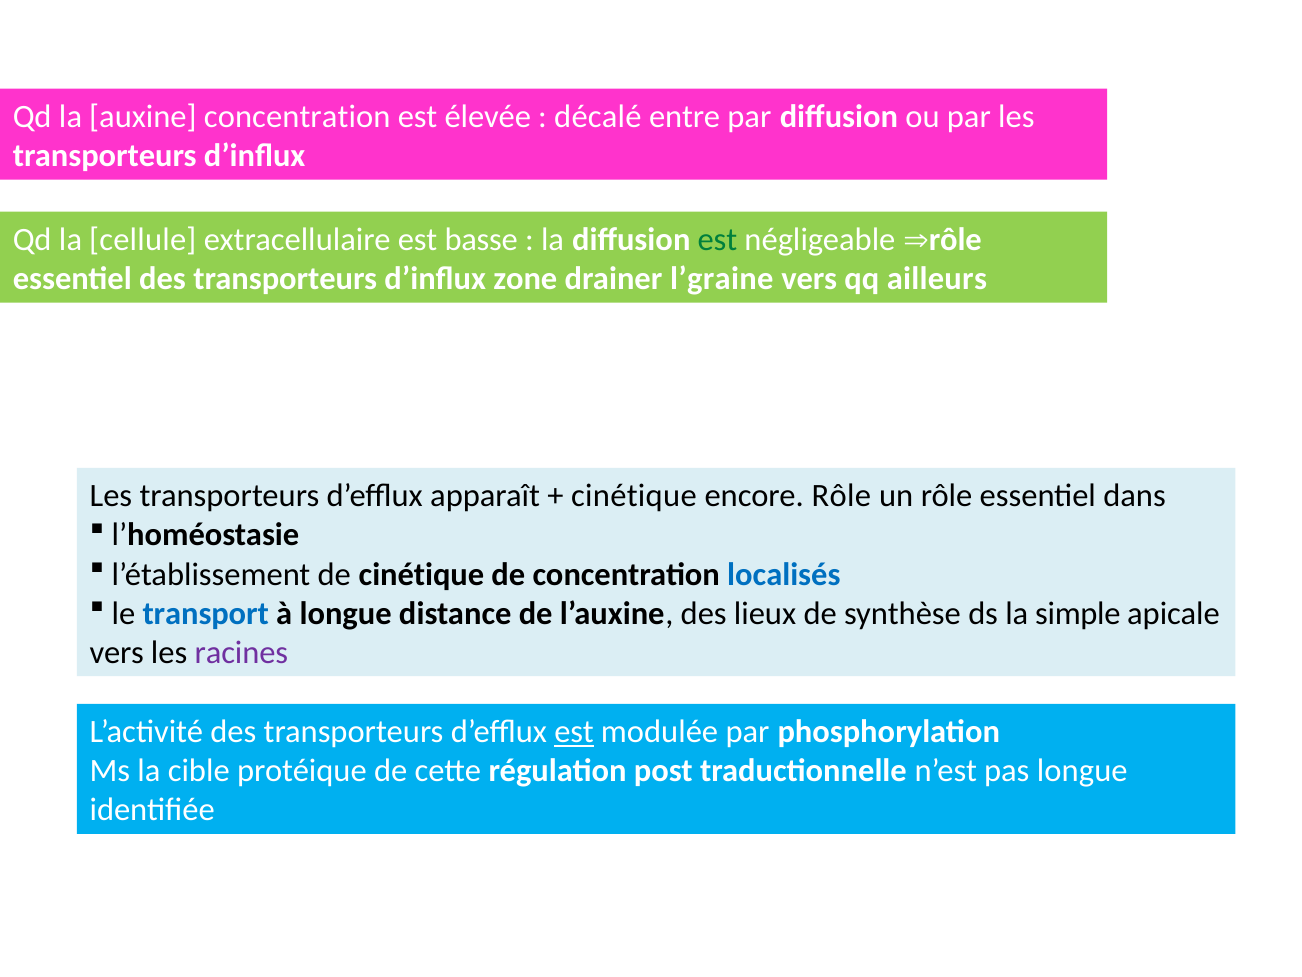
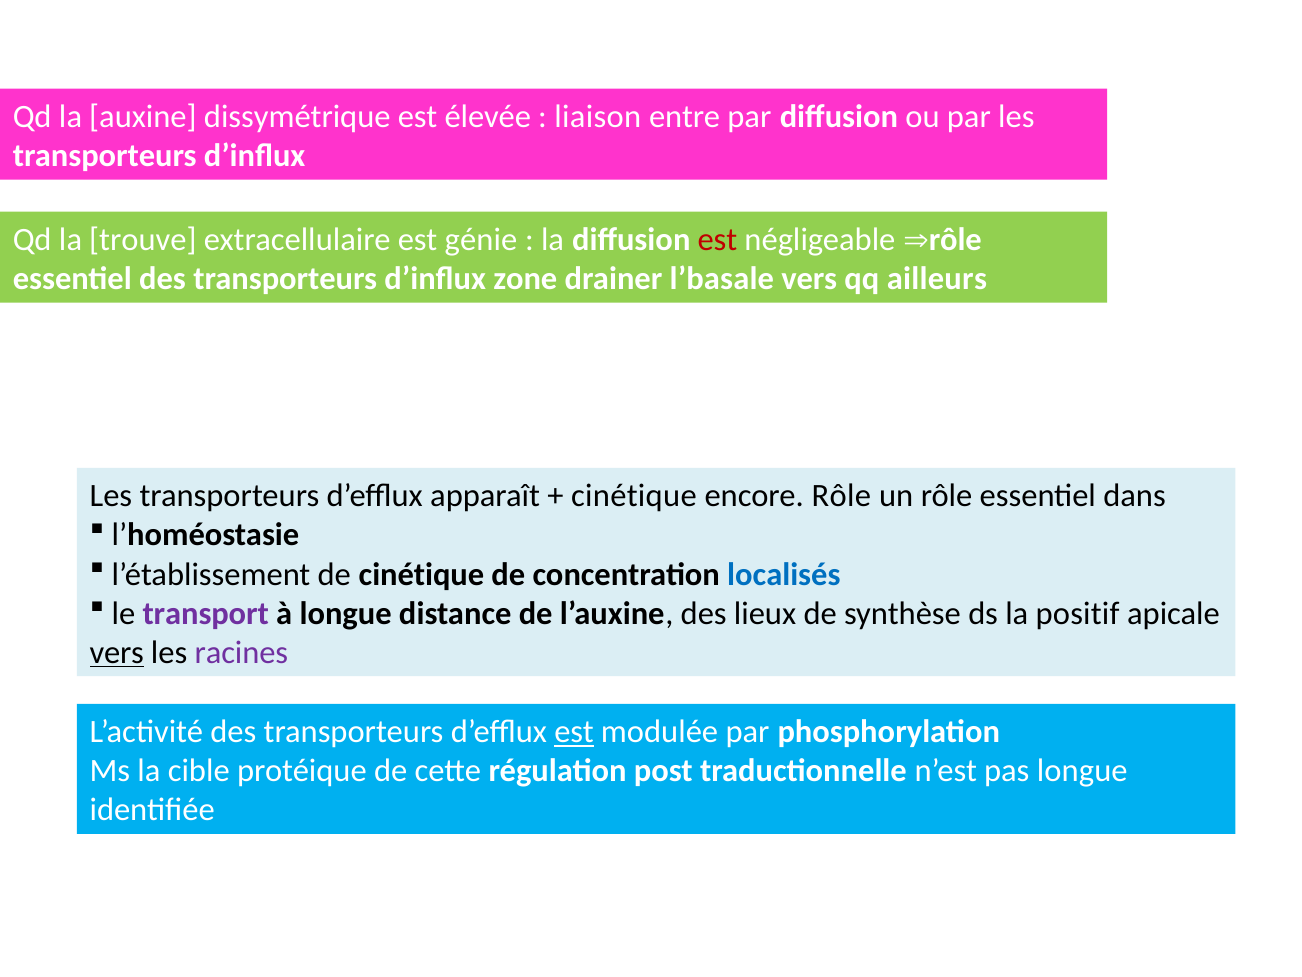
auxine concentration: concentration -> dissymétrique
décalé: décalé -> liaison
cellule: cellule -> trouve
basse: basse -> génie
est at (717, 240) colour: green -> red
l’graine: l’graine -> l’basale
transport colour: blue -> purple
simple: simple -> positif
vers at (117, 652) underline: none -> present
